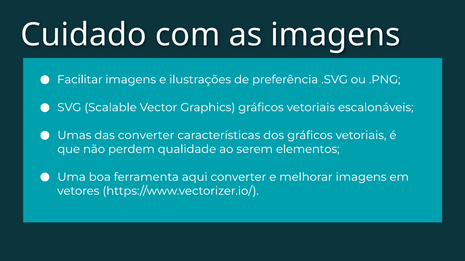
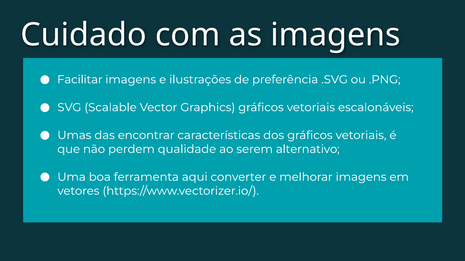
das converter: converter -> encontrar
elementos: elementos -> alternativo
